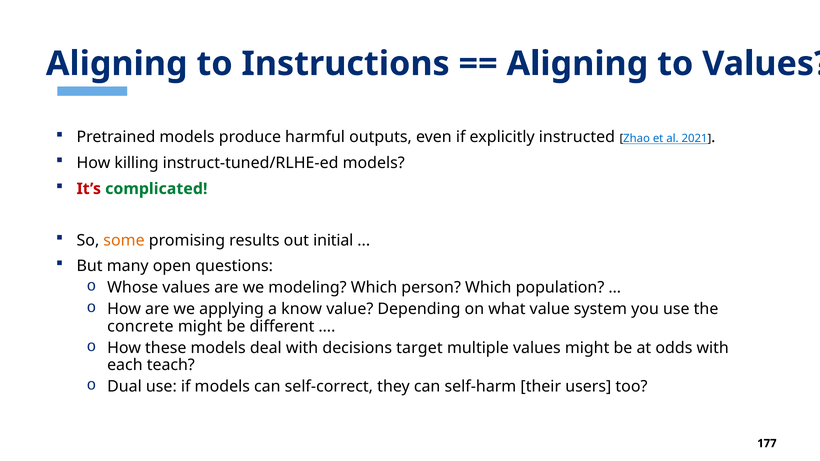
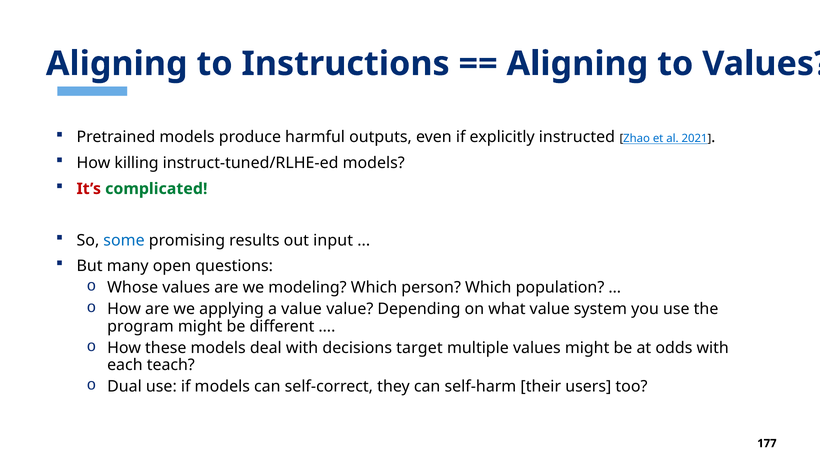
some colour: orange -> blue
initial: initial -> input
a know: know -> value
concrete: concrete -> program
